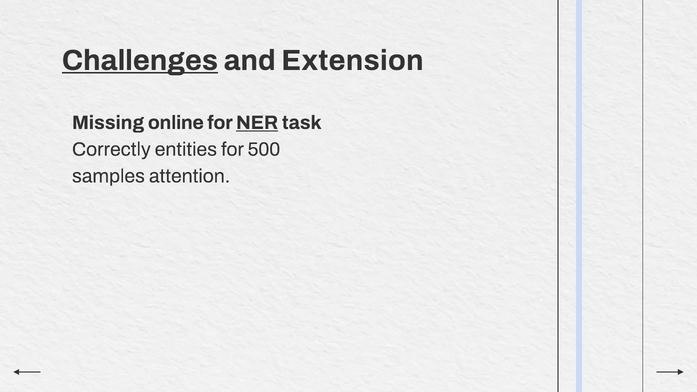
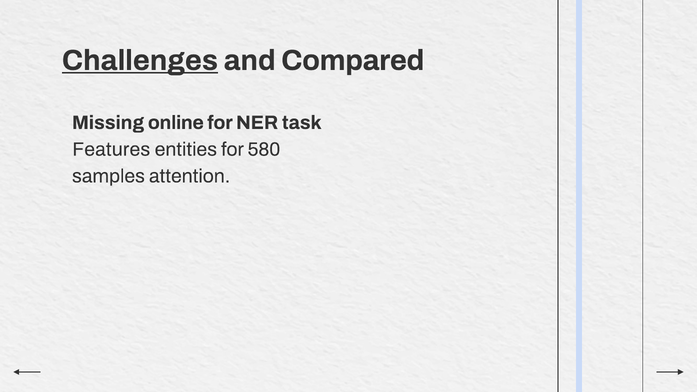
Extension: Extension -> Compared
NER underline: present -> none
Correctly: Correctly -> Features
500: 500 -> 580
